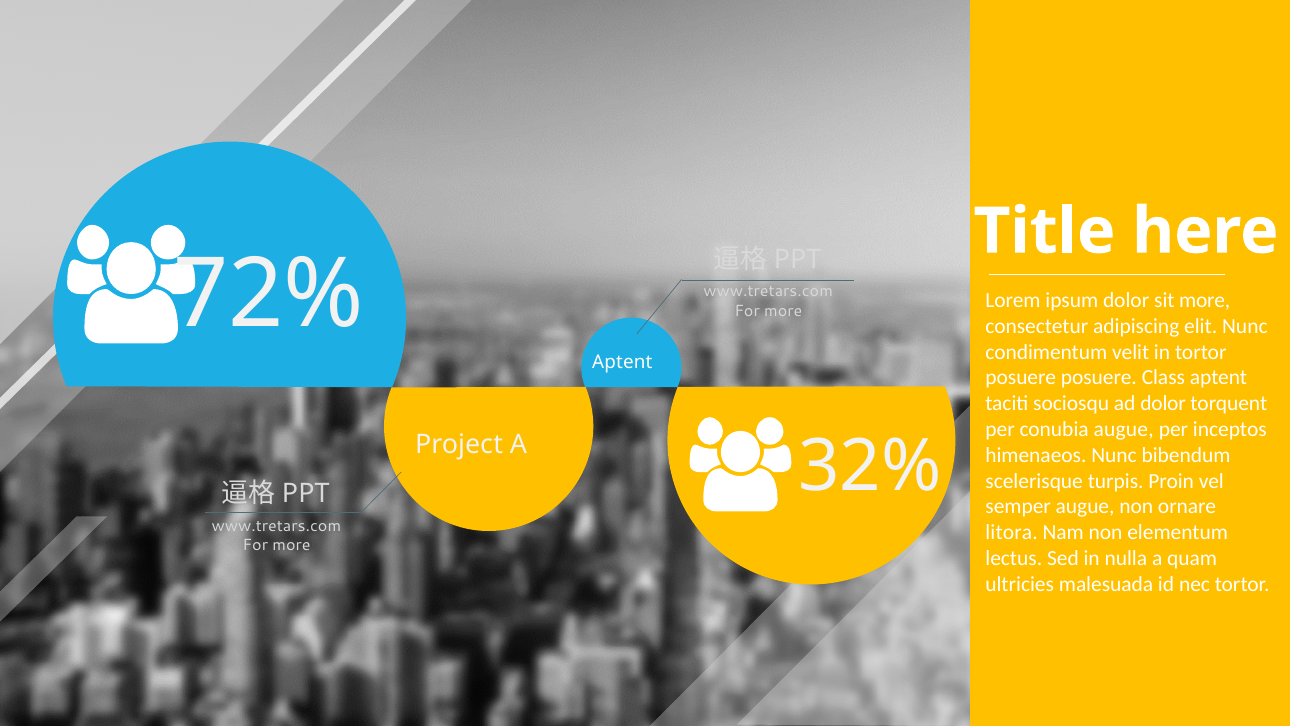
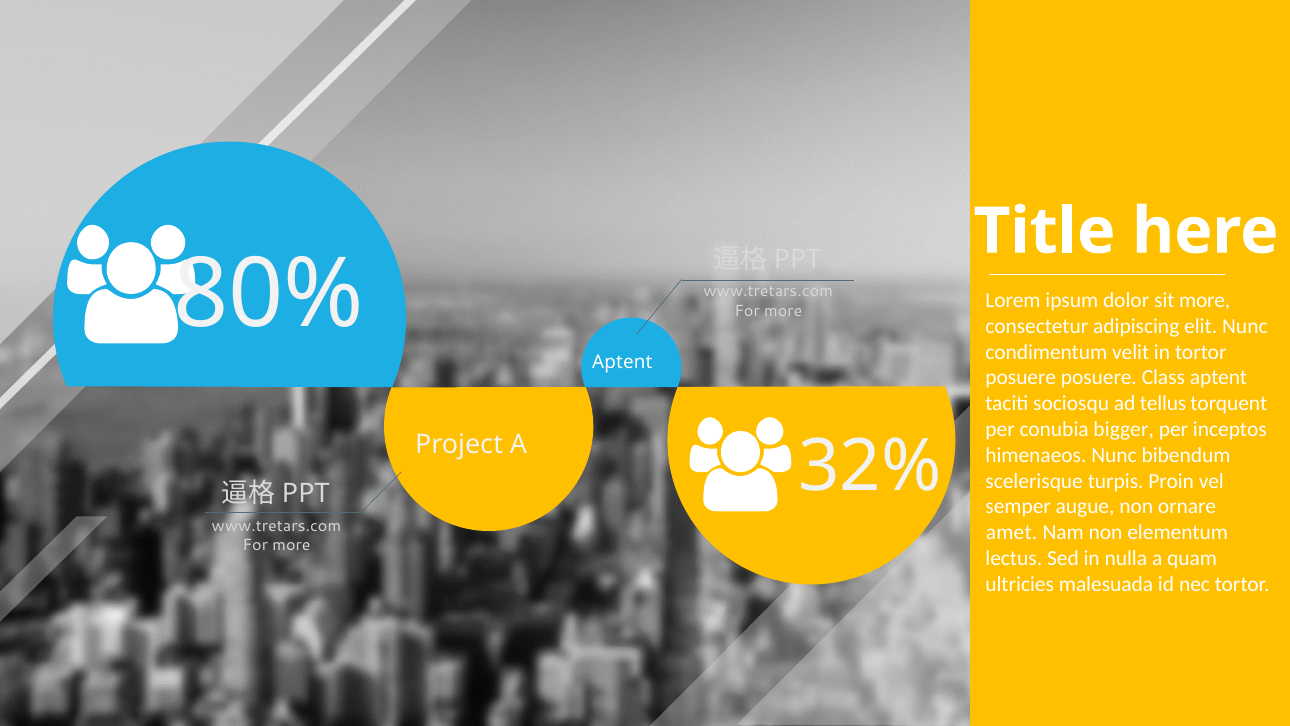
72%: 72% -> 80%
ad dolor: dolor -> tellus
conubia augue: augue -> bigger
litora: litora -> amet
